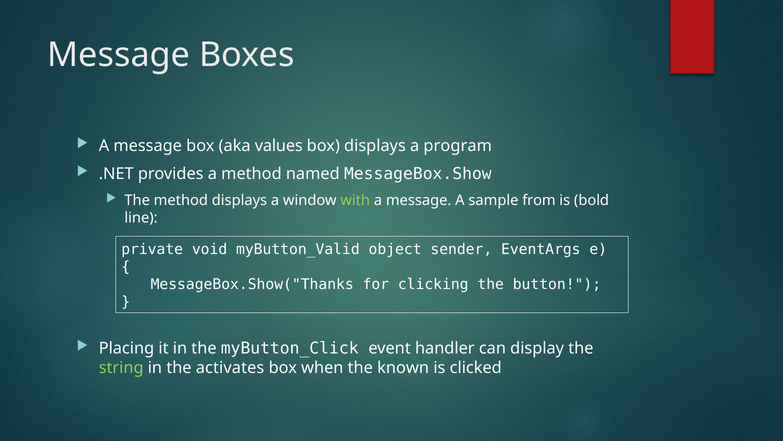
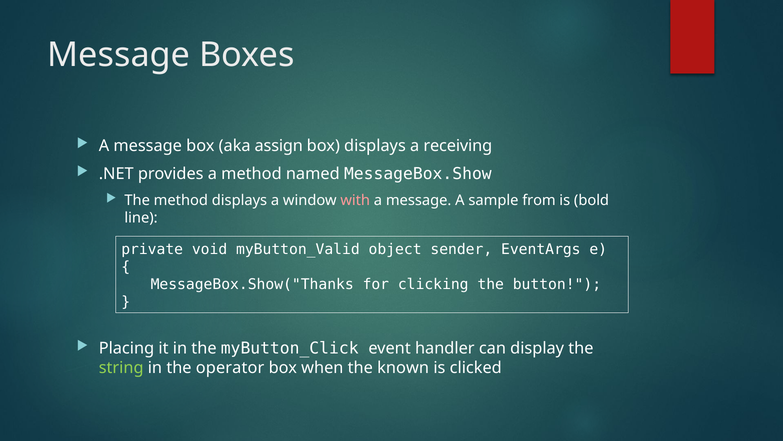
values: values -> assign
program: program -> receiving
with colour: light green -> pink
activates: activates -> operator
